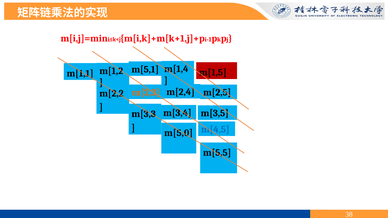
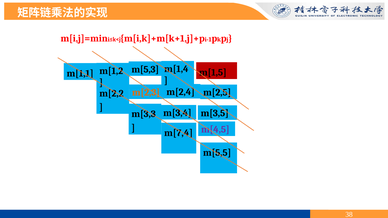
m[5,1: m[5,1 -> m[5,3
m[4,5 colour: blue -> purple
m[5,0: m[5,0 -> m[7,4
